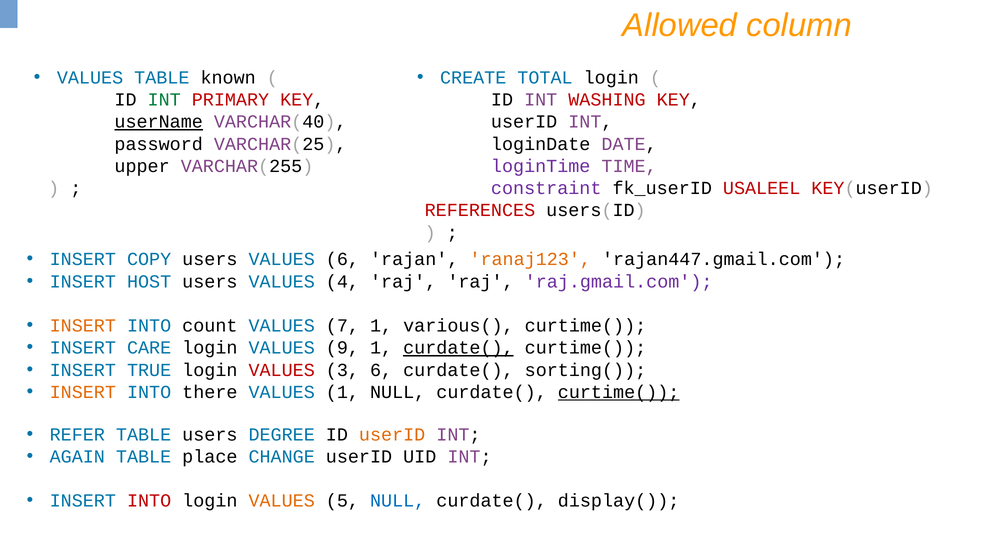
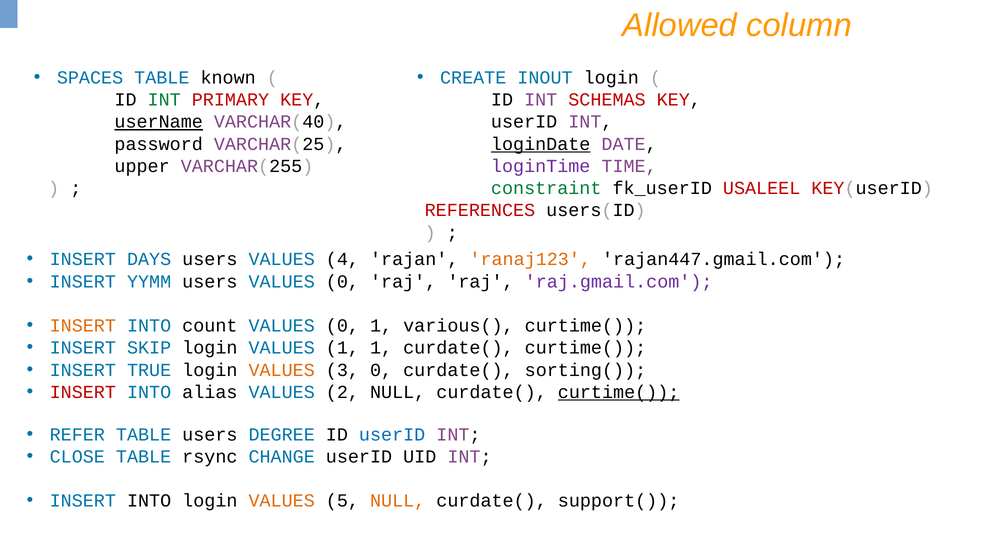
VALUES at (90, 78): VALUES -> SPACES
TOTAL: TOTAL -> INOUT
WASHING: WASHING -> SCHEMAS
loginDate underline: none -> present
constraint colour: purple -> green
COPY: COPY -> DAYS
VALUES 6: 6 -> 4
HOST: HOST -> YYMM
users VALUES 4: 4 -> 0
7 at (342, 325): 7 -> 0
CARE: CARE -> SKIP
VALUES 9: 9 -> 1
curdate( at (458, 347) underline: present -> none
VALUES at (282, 370) colour: red -> orange
3 6: 6 -> 0
INSERT at (83, 392) colour: orange -> red
there: there -> alias
VALUES 1: 1 -> 2
userID at (392, 434) colour: orange -> blue
AGAIN: AGAIN -> CLOSE
place: place -> rsync
INTO at (149, 500) colour: red -> black
NULL at (398, 500) colour: blue -> orange
display(: display( -> support(
